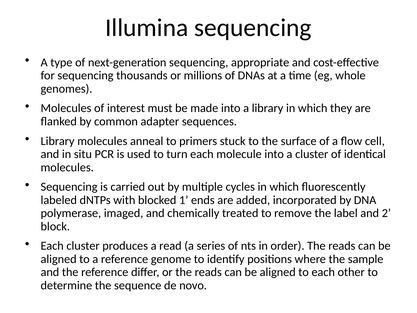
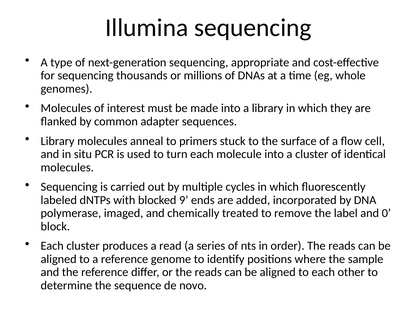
1: 1 -> 9
2: 2 -> 0
